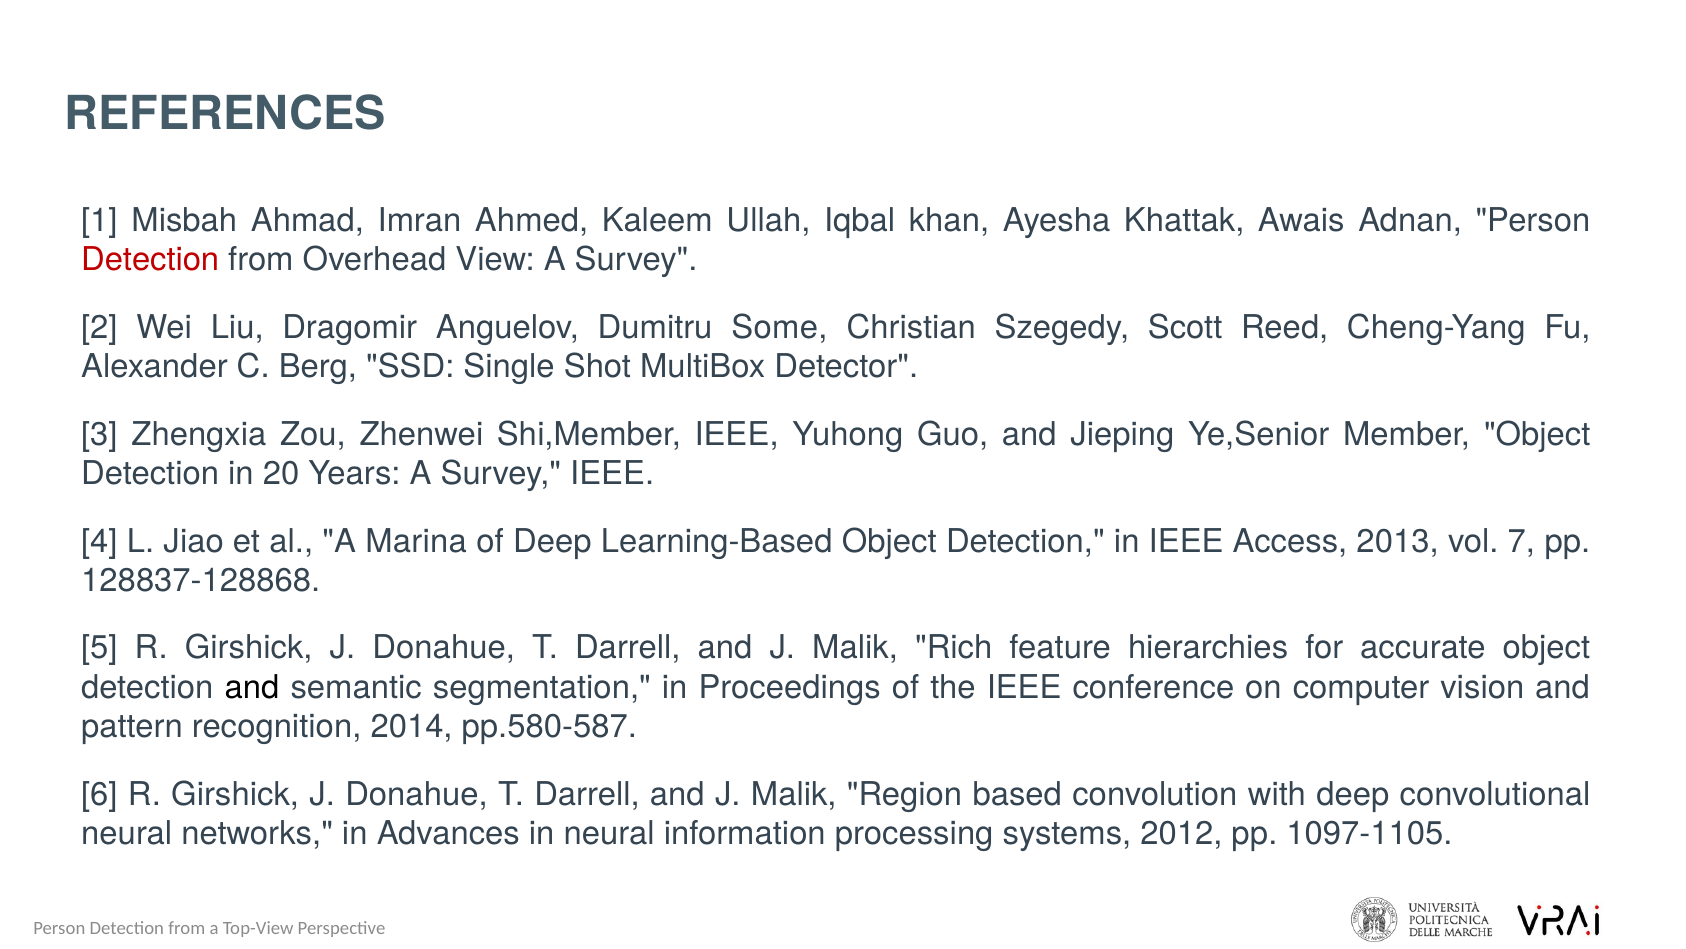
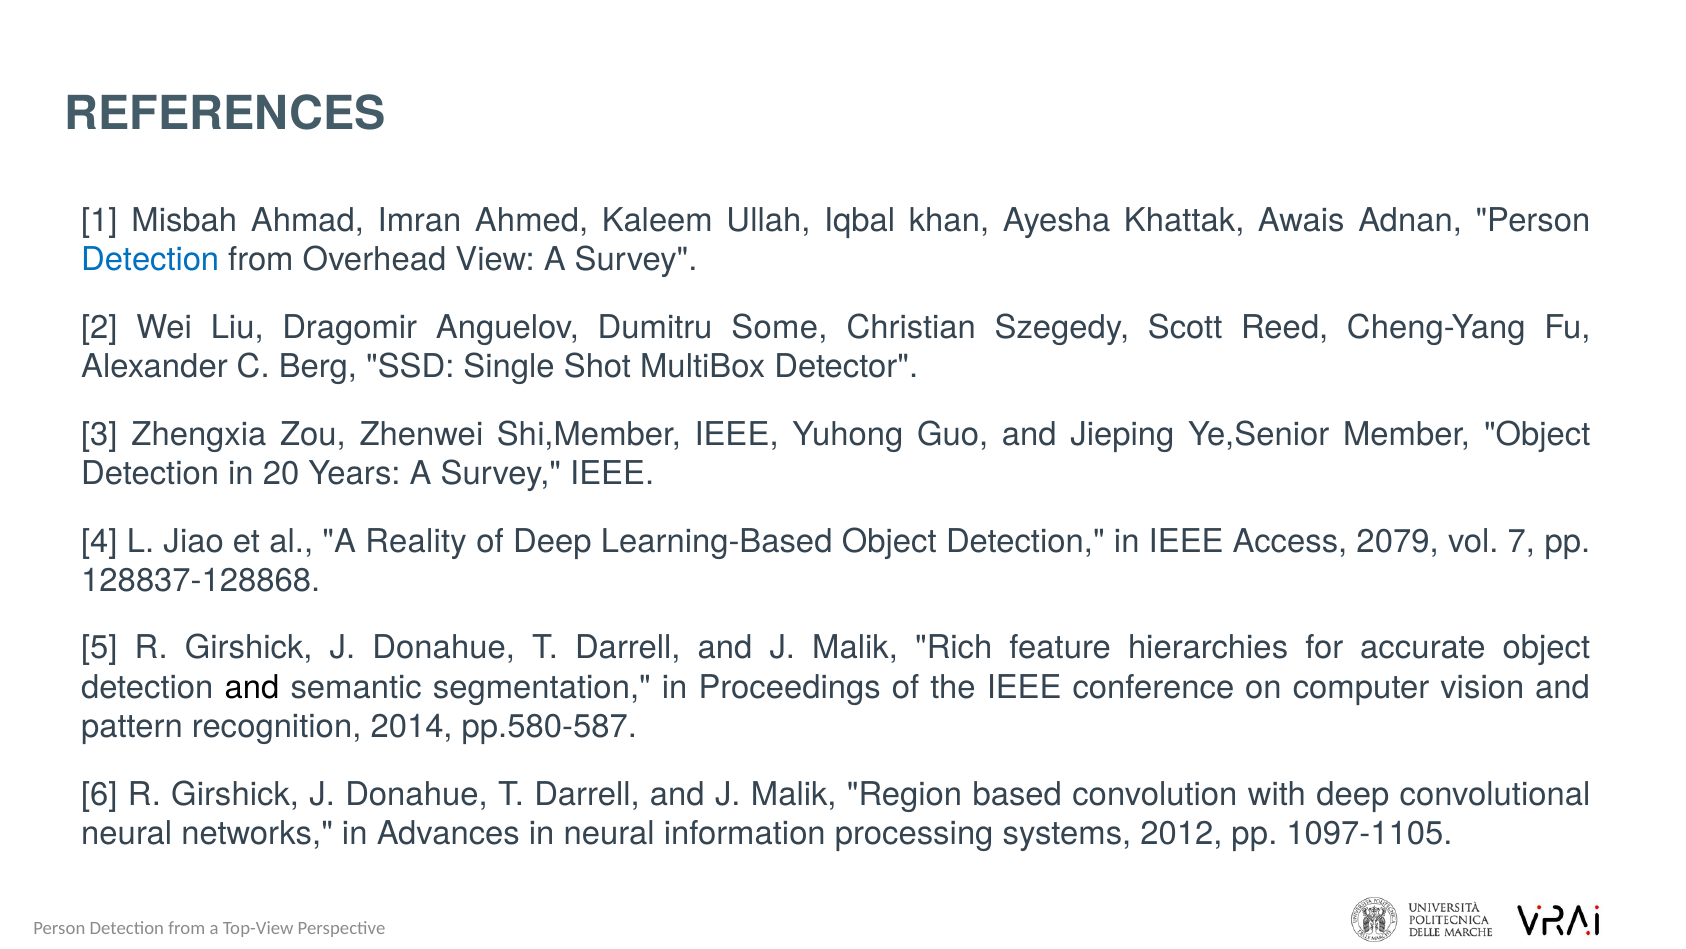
Detection at (150, 260) colour: red -> blue
Marina: Marina -> Reality
2013: 2013 -> 2079
